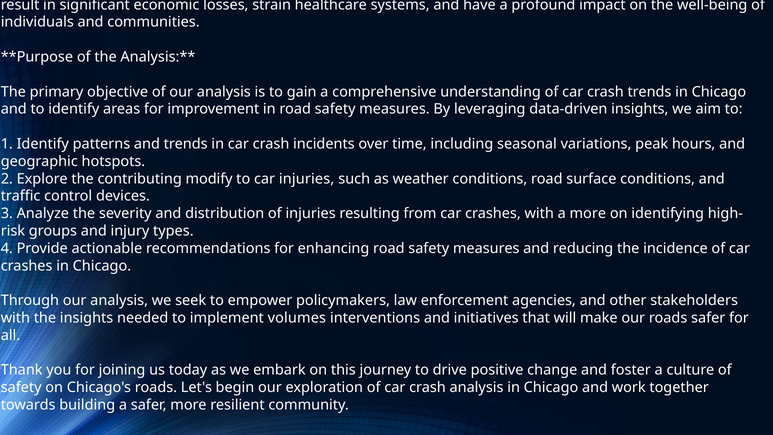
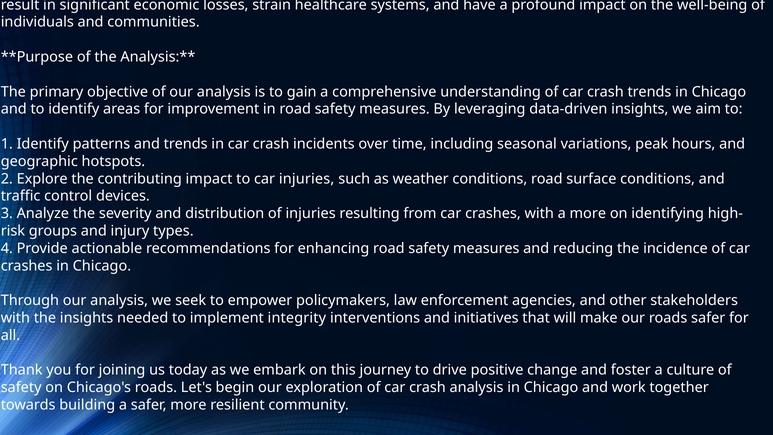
contributing modify: modify -> impact
volumes: volumes -> integrity
